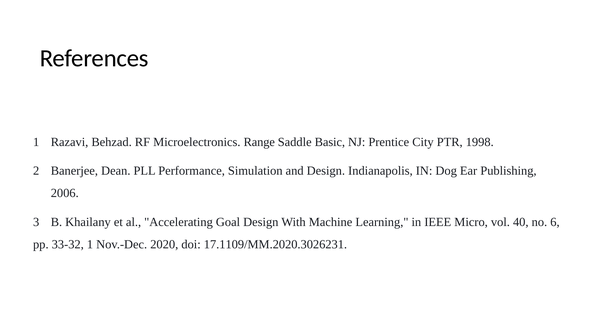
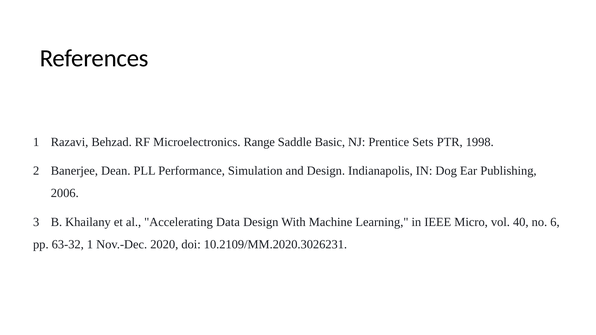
City: City -> Sets
Goal: Goal -> Data
33-32: 33-32 -> 63-32
17.1109/MM.2020.3026231: 17.1109/MM.2020.3026231 -> 10.2109/MM.2020.3026231
